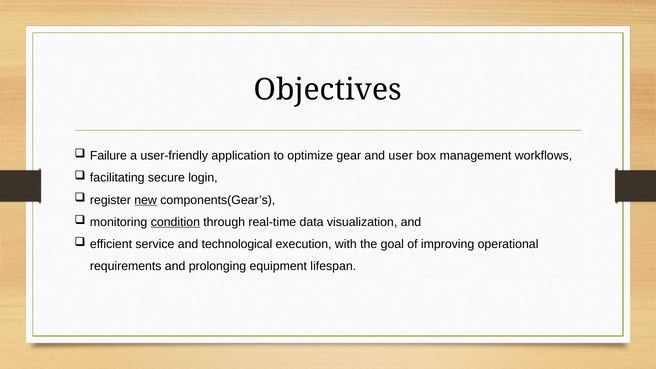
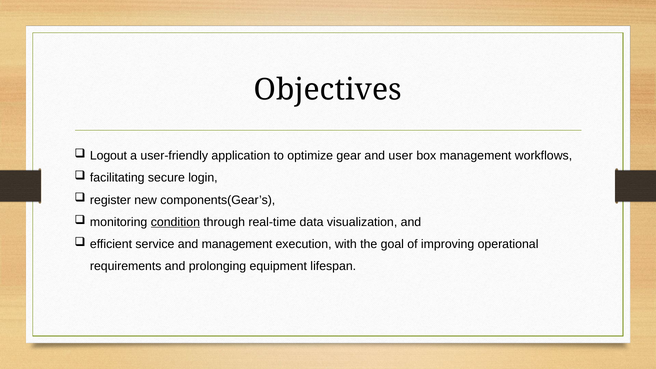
Failure: Failure -> Logout
new underline: present -> none
and technological: technological -> management
